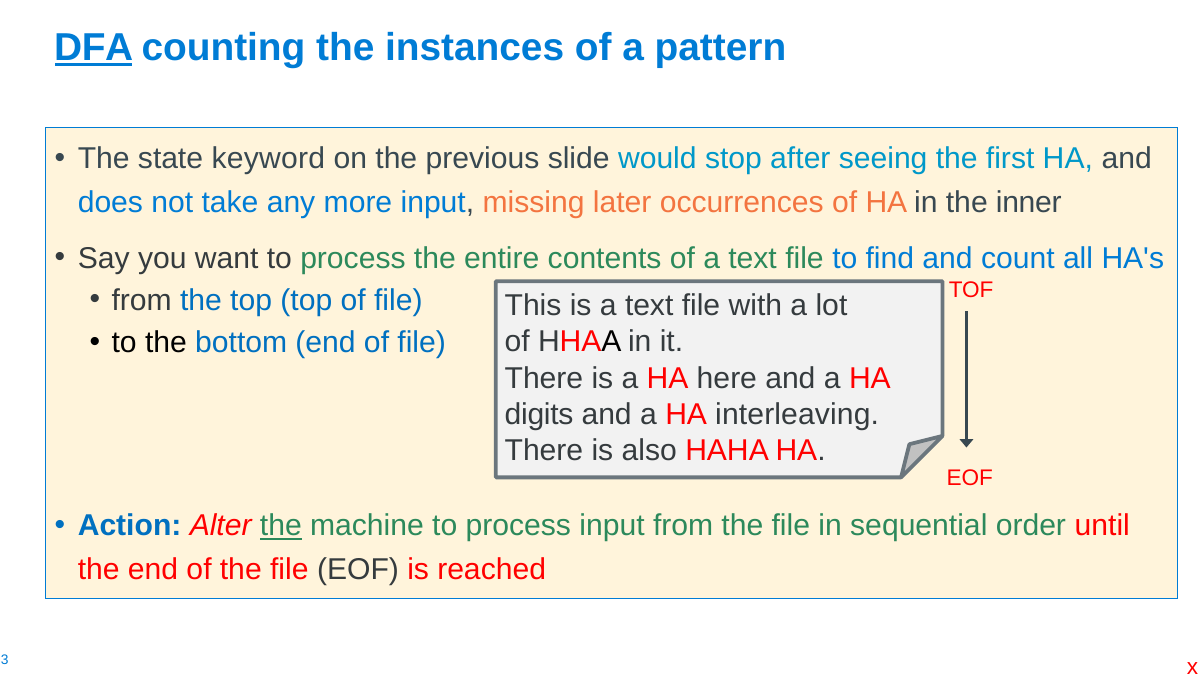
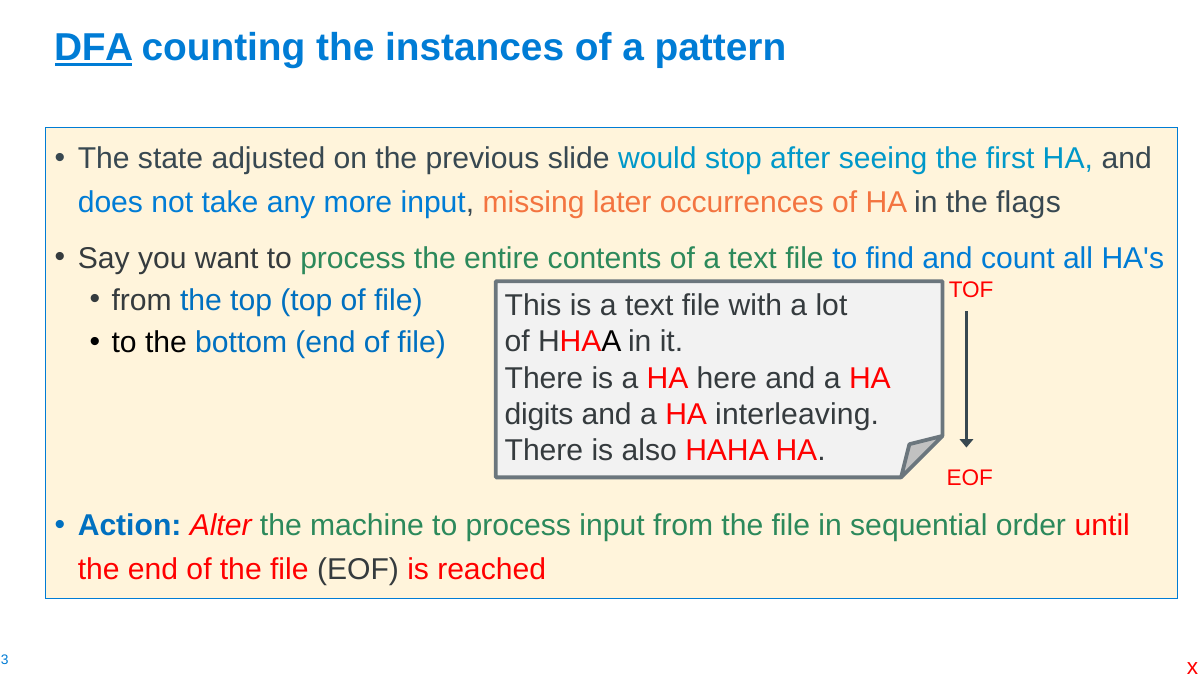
keyword: keyword -> adjusted
inner: inner -> flags
the at (281, 526) underline: present -> none
